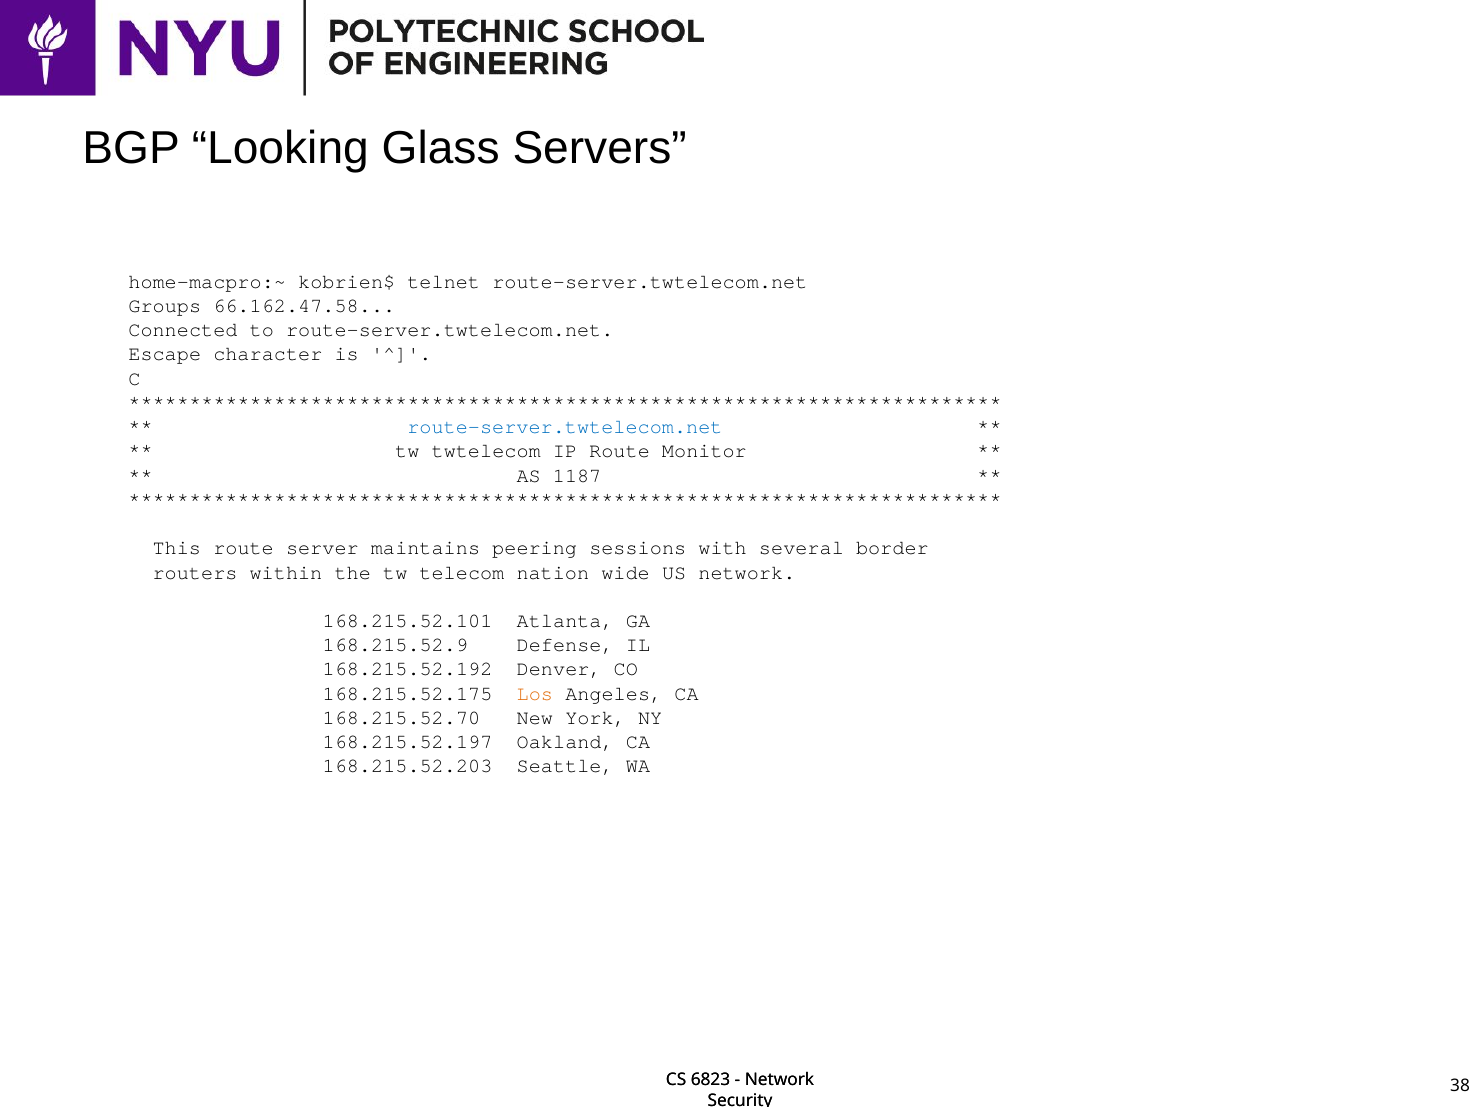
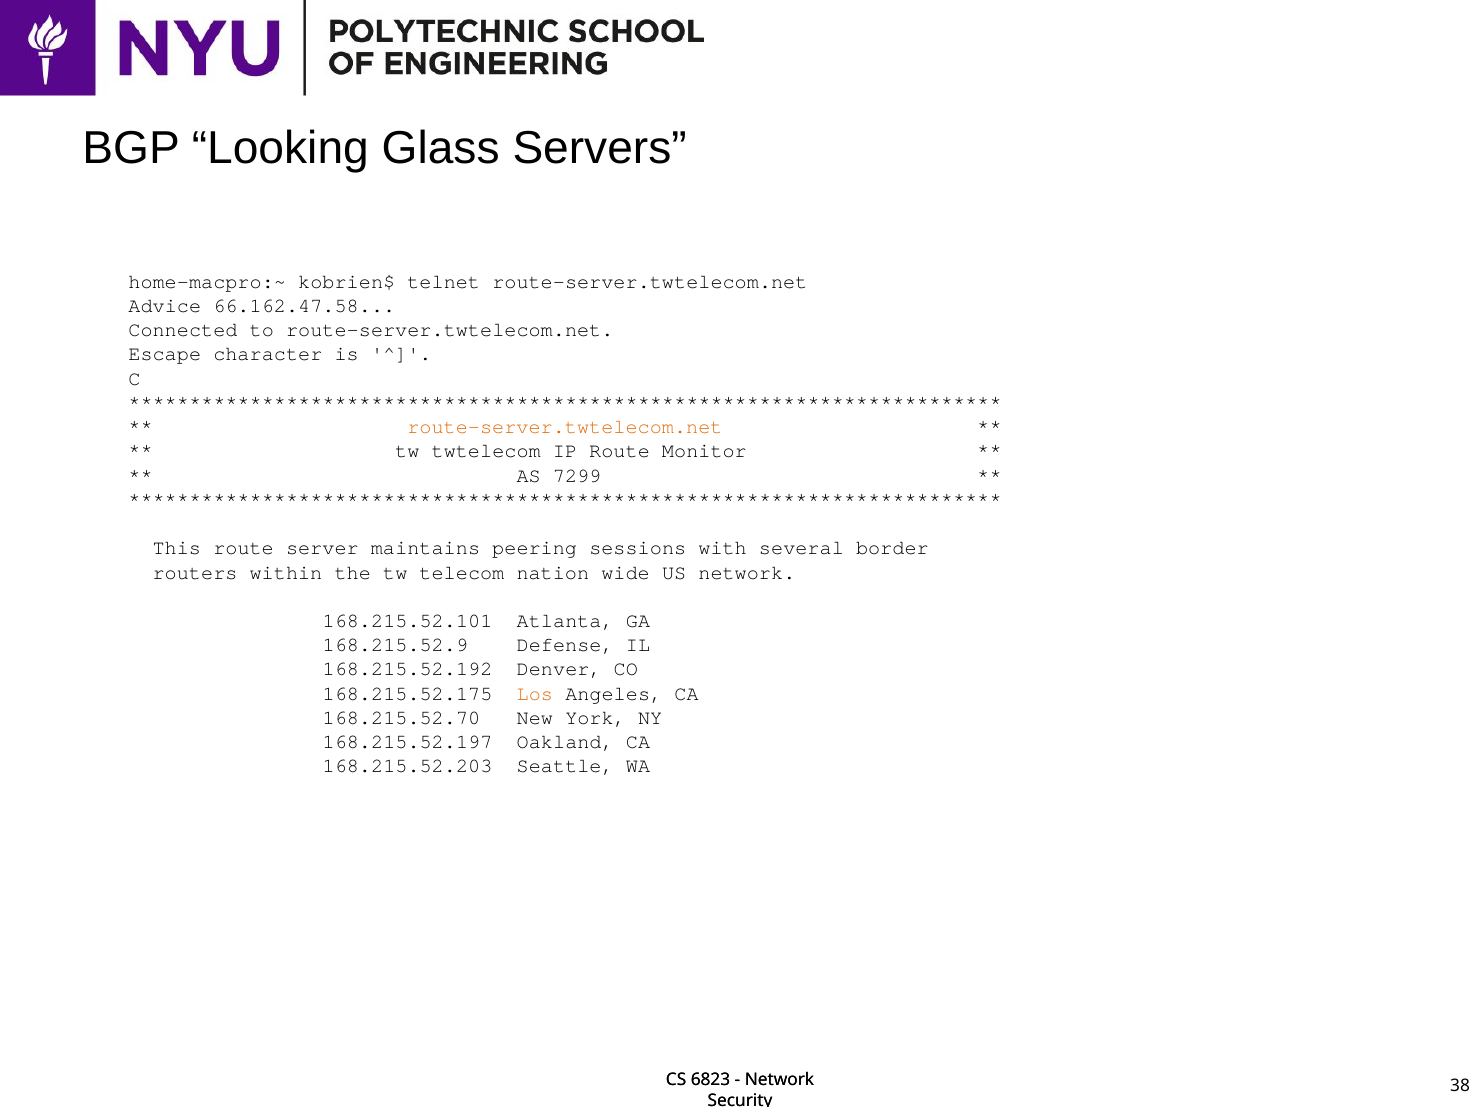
Groups: Groups -> Advice
route-server.twtelecom.net at (565, 427) colour: blue -> orange
1187: 1187 -> 7299
